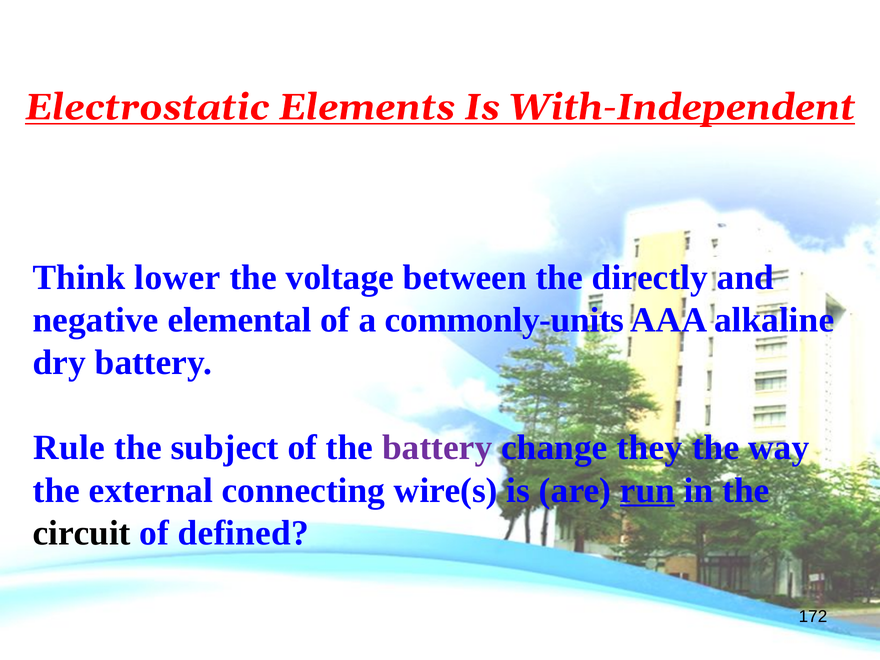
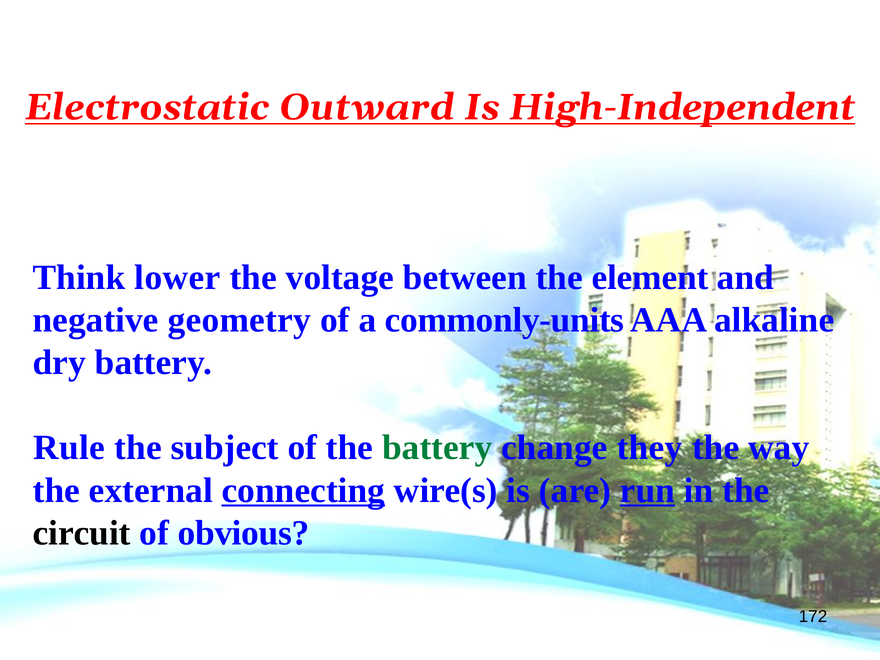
Elements: Elements -> Outward
With-Independent: With-Independent -> High-Independent
directly: directly -> element
elemental: elemental -> geometry
battery at (437, 448) colour: purple -> green
connecting underline: none -> present
defined: defined -> obvious
